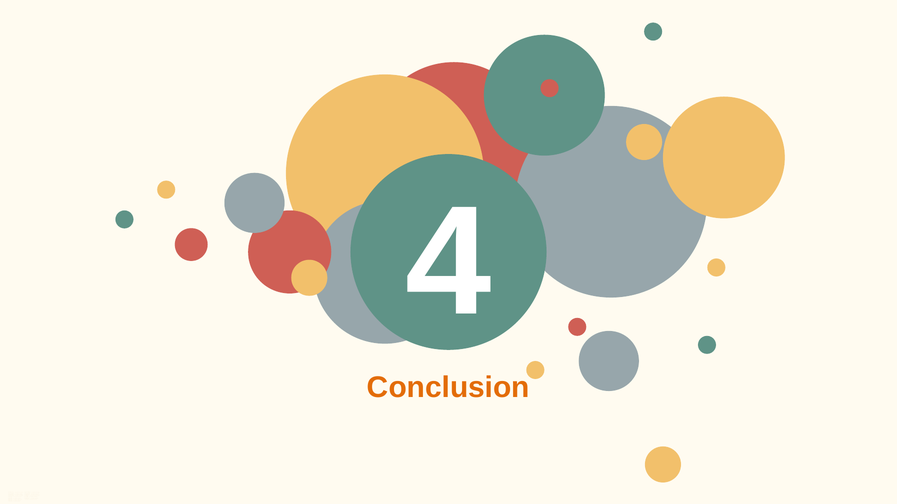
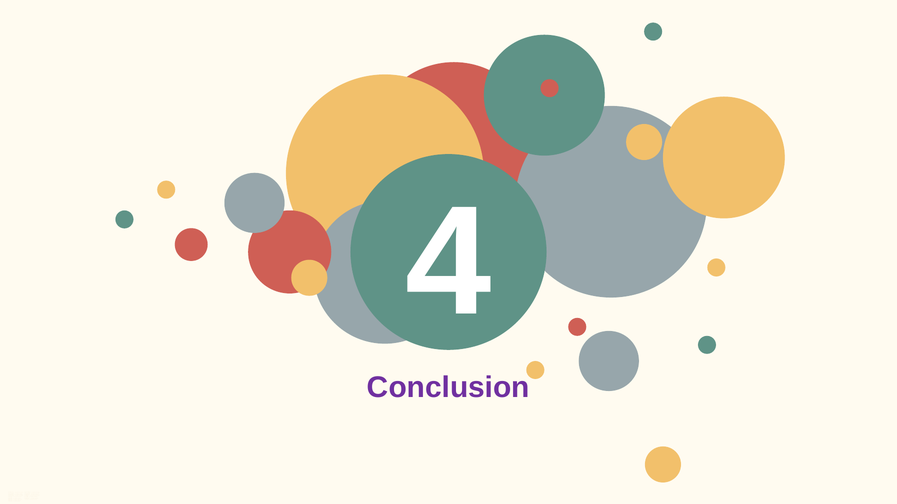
Conclusion colour: orange -> purple
